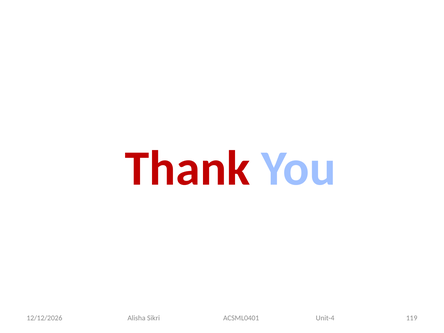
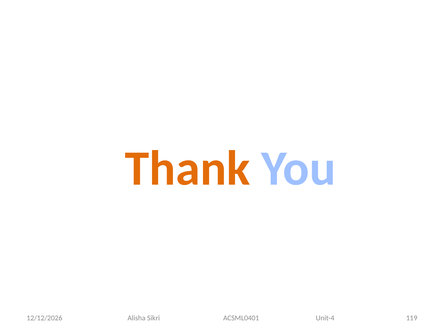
Thank colour: red -> orange
